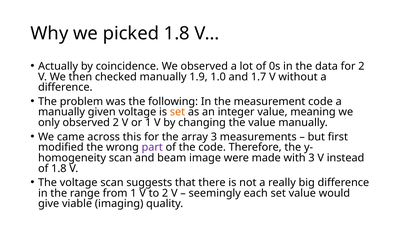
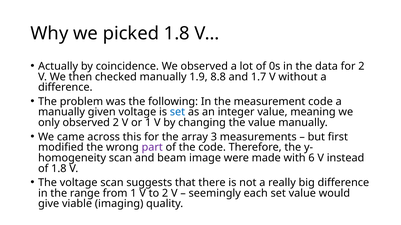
1.0: 1.0 -> 8.8
set at (177, 112) colour: orange -> blue
with 3: 3 -> 6
